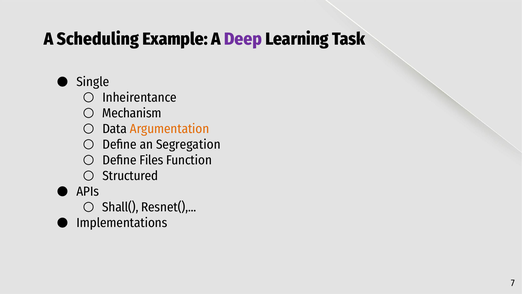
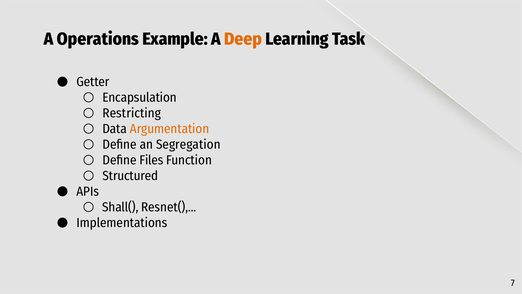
Scheduling: Scheduling -> Operations
Deep colour: purple -> orange
Single: Single -> Getter
Inheirentance: Inheirentance -> Encapsulation
Mechanism: Mechanism -> Restricting
